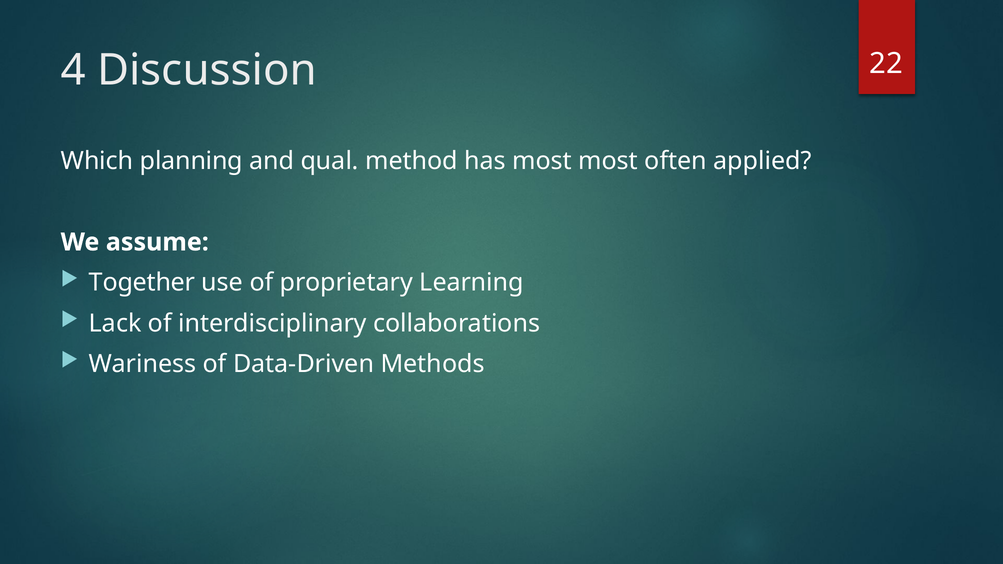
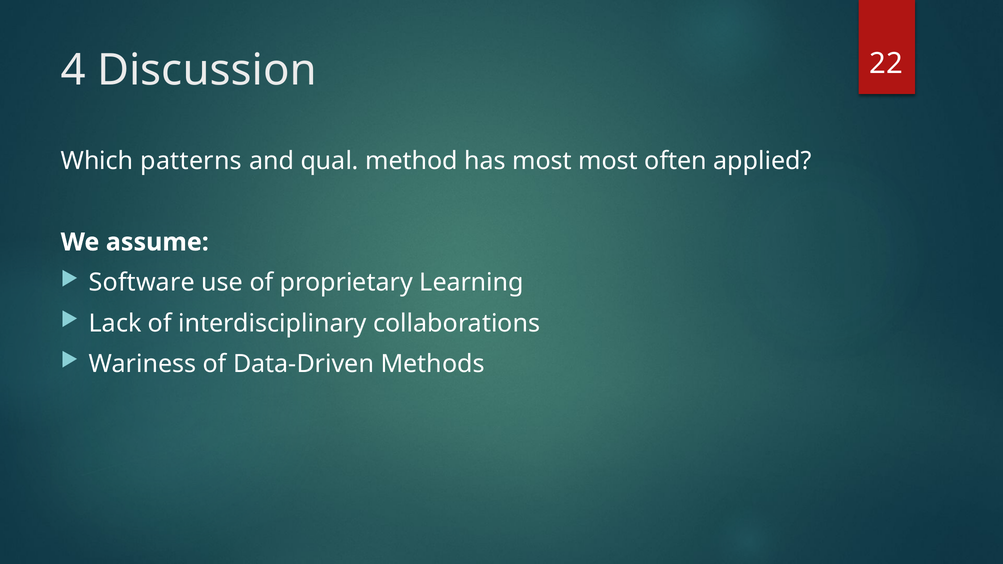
planning: planning -> patterns
Together: Together -> Software
